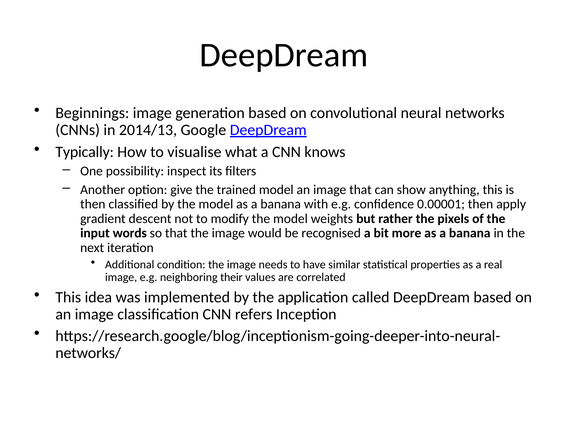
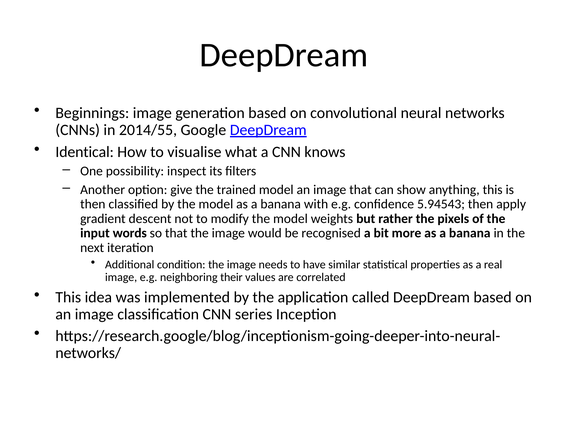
2014/13: 2014/13 -> 2014/55
Typically: Typically -> Identical
0.00001: 0.00001 -> 5.94543
refers: refers -> series
